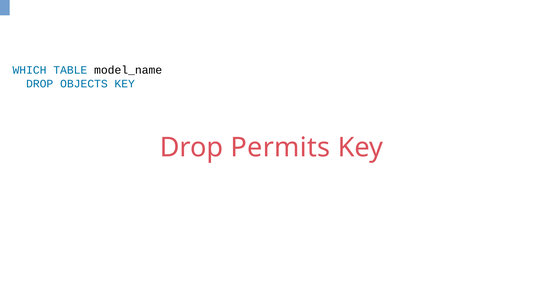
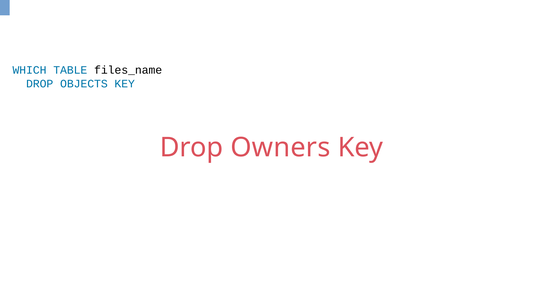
model_name: model_name -> files_name
Permits: Permits -> Owners
